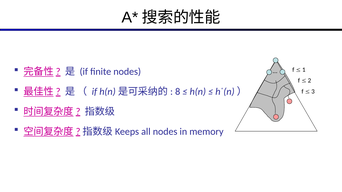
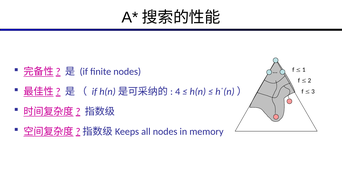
8: 8 -> 4
